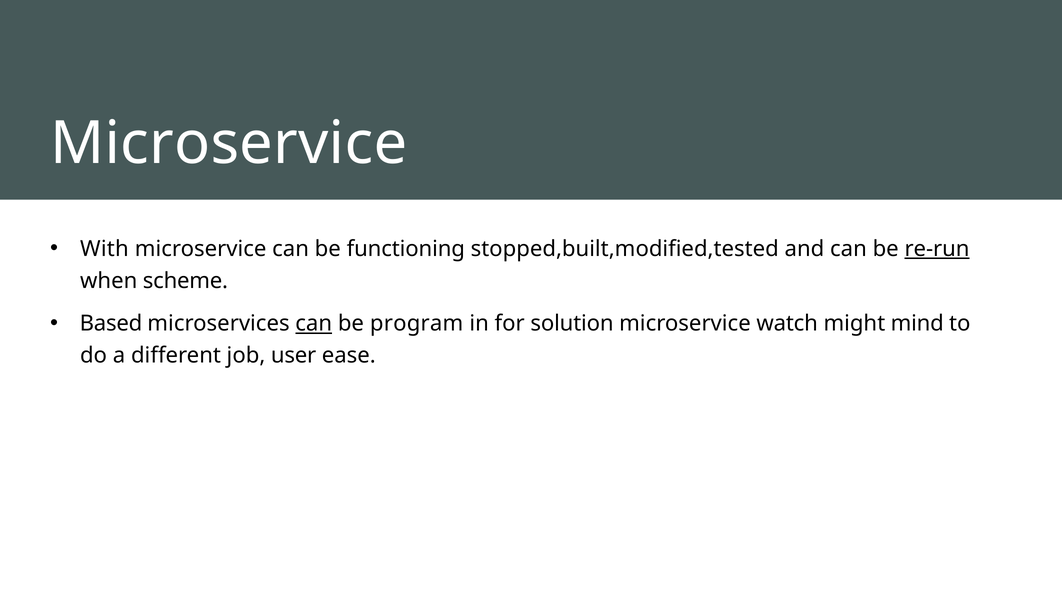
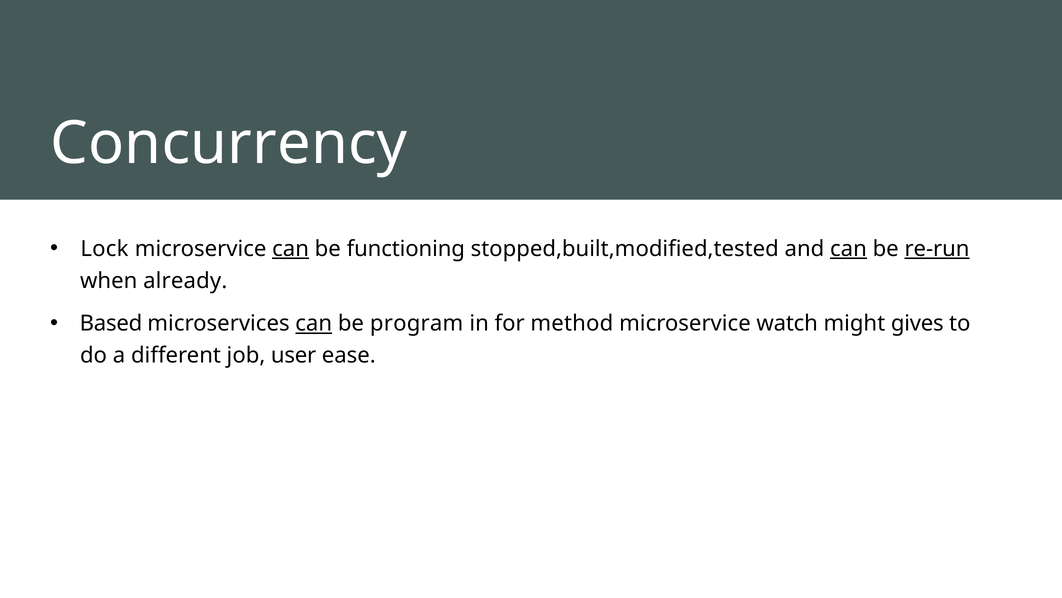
Microservice at (229, 143): Microservice -> Concurrency
With: With -> Lock
can at (291, 249) underline: none -> present
can at (848, 249) underline: none -> present
scheme: scheme -> already
solution: solution -> method
mind: mind -> gives
